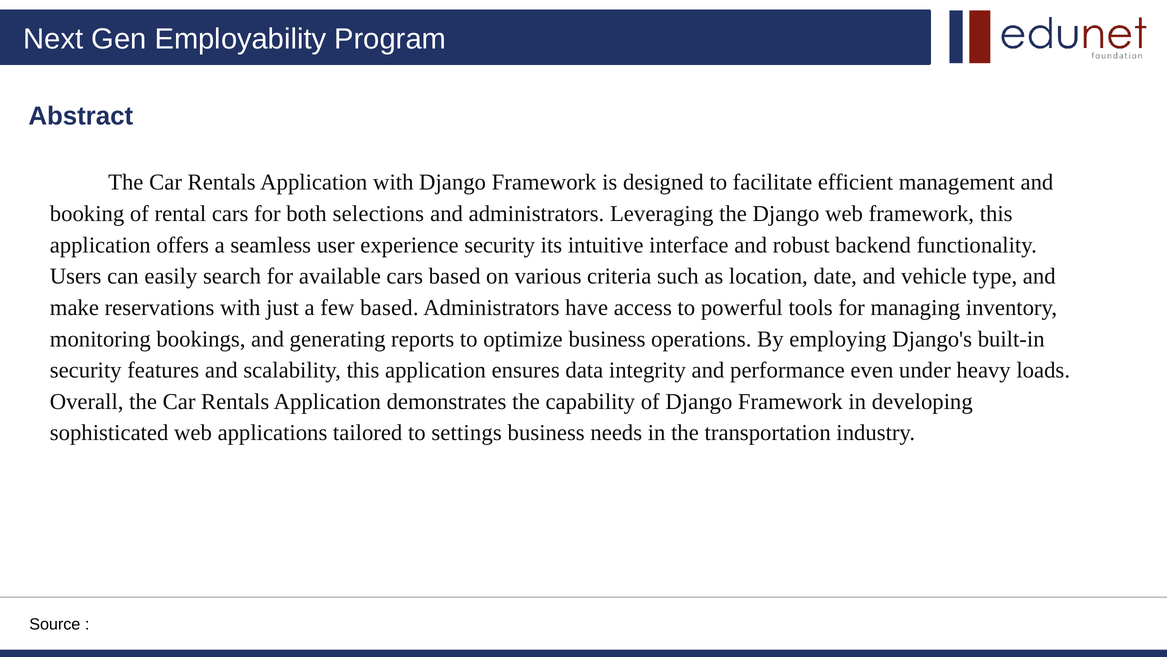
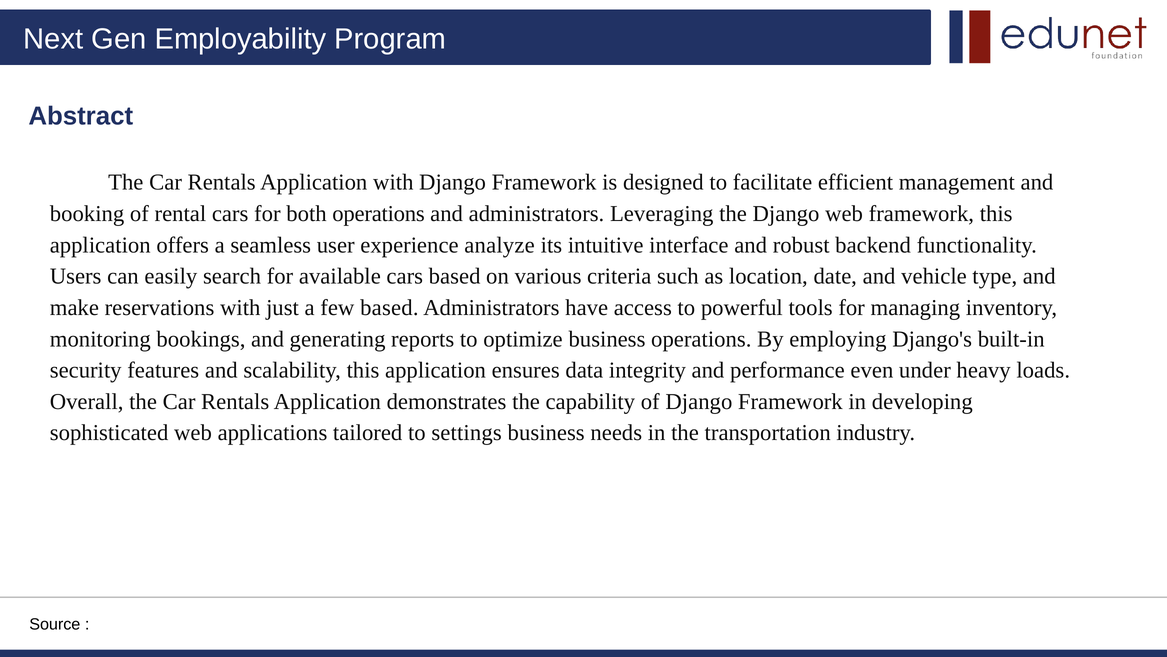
both selections: selections -> operations
experience security: security -> analyze
